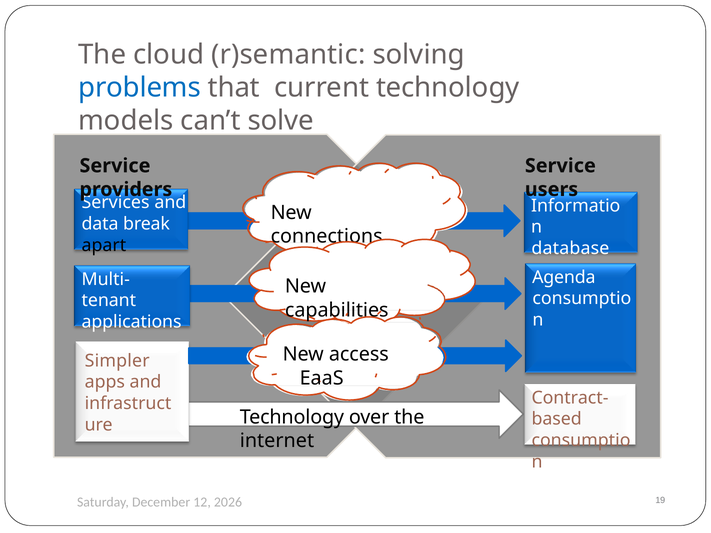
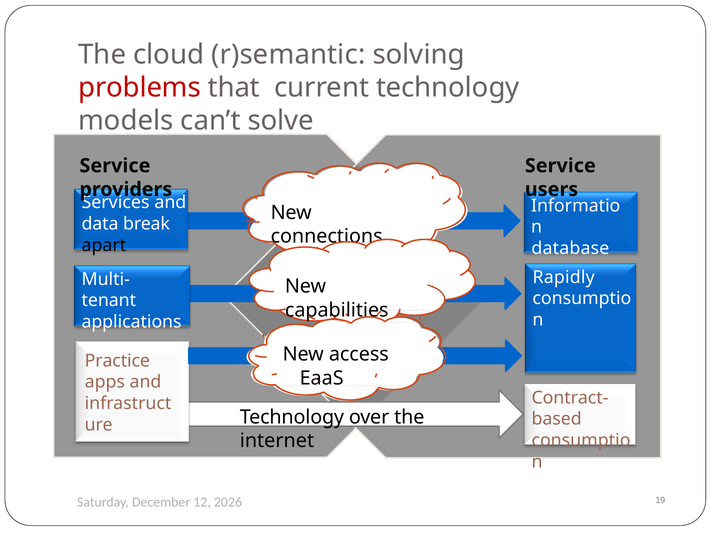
problems colour: blue -> red
Agenda: Agenda -> Rapidly
Simpler: Simpler -> Practice
